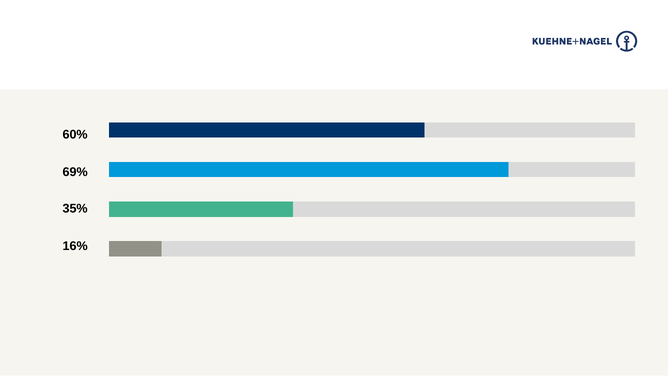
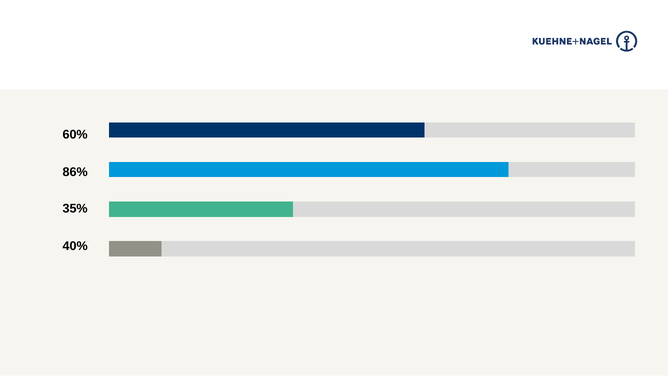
69%: 69% -> 86%
16%: 16% -> 40%
